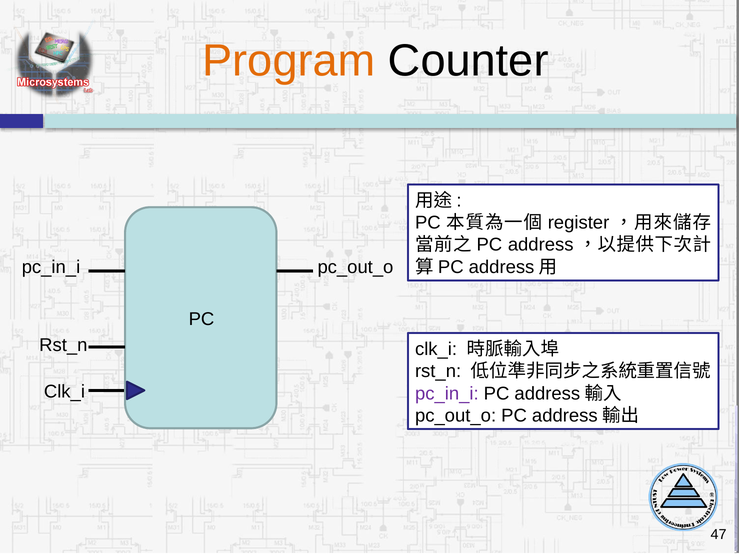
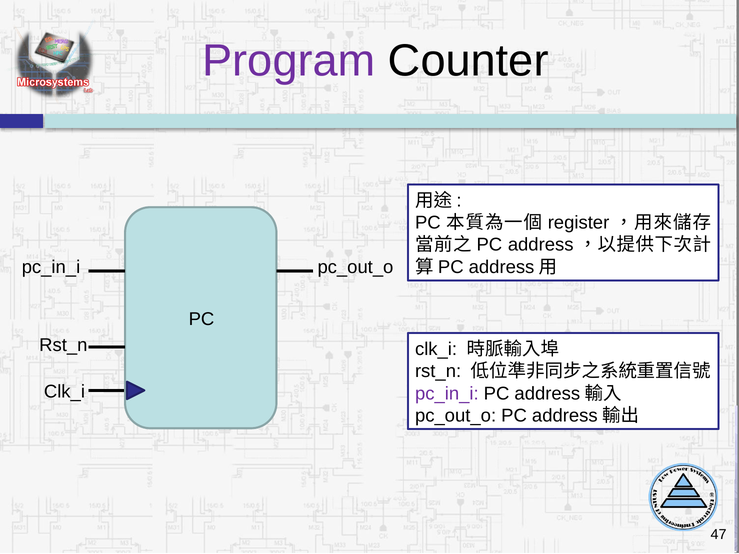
Program colour: orange -> purple
